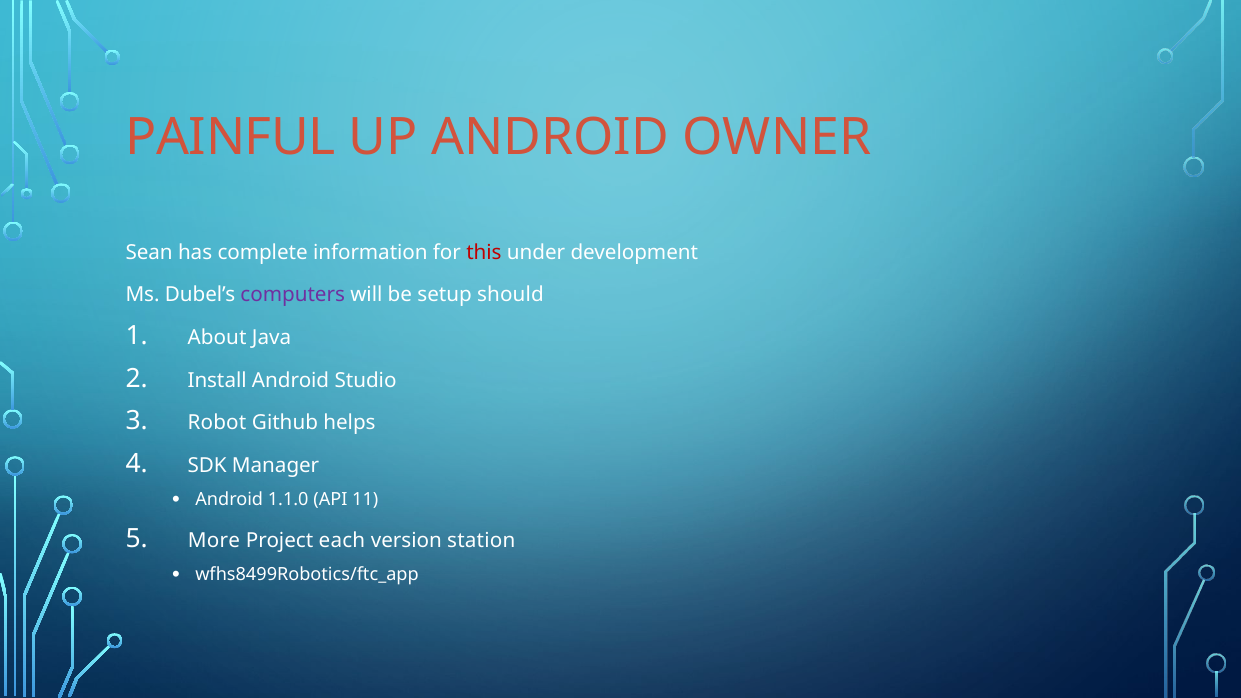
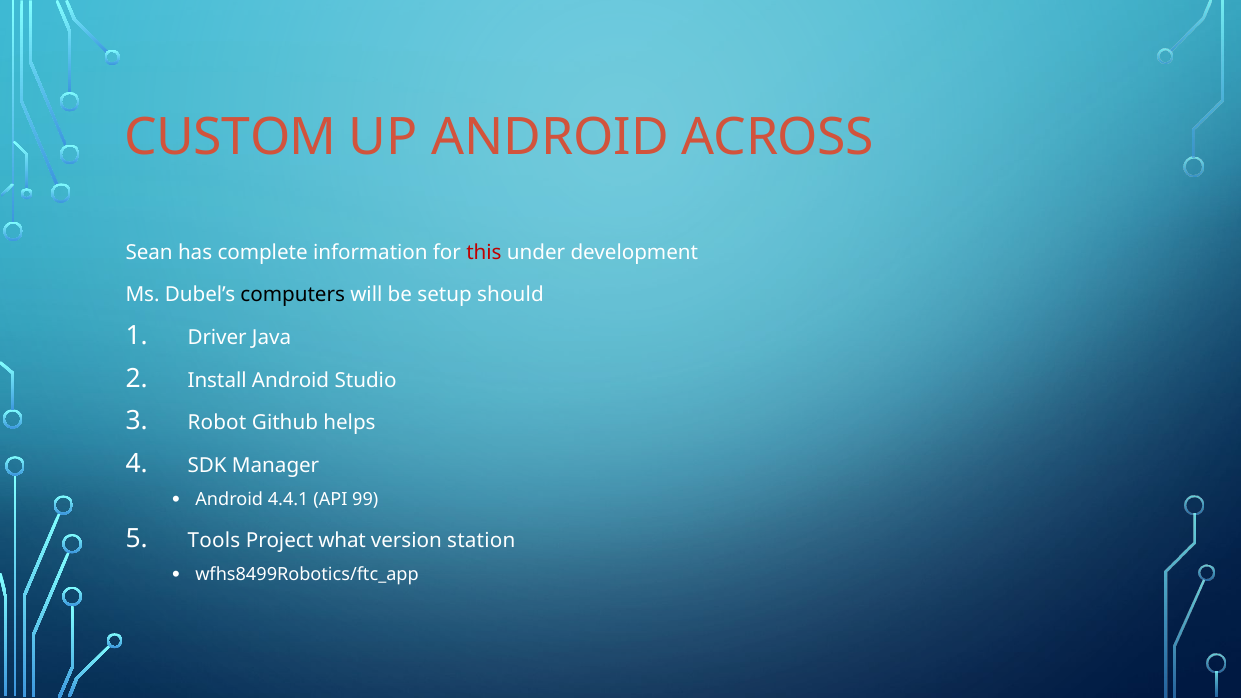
PAINFUL: PAINFUL -> CUSTOM
OWNER: OWNER -> ACROSS
computers colour: purple -> black
About: About -> Driver
1.1.0: 1.1.0 -> 4.4.1
11: 11 -> 99
More: More -> Tools
each: each -> what
